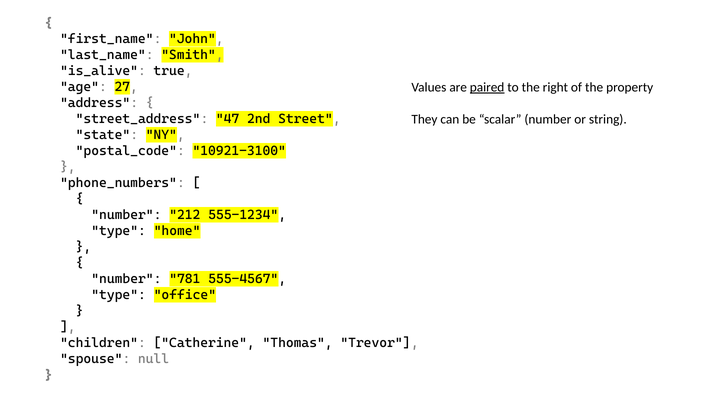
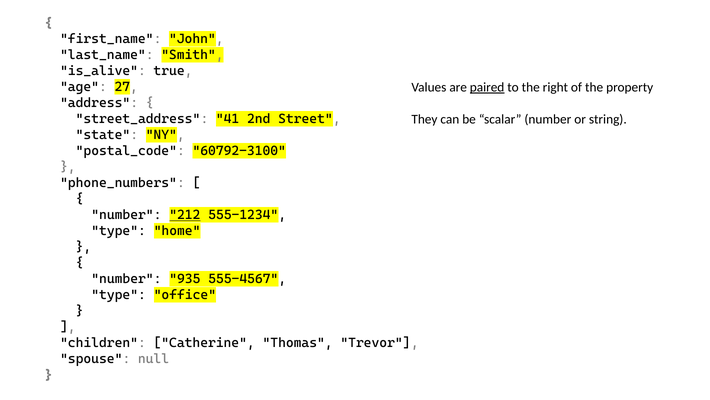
47: 47 -> 41
10921-3100: 10921-3100 -> 60792-3100
212 underline: none -> present
781: 781 -> 935
